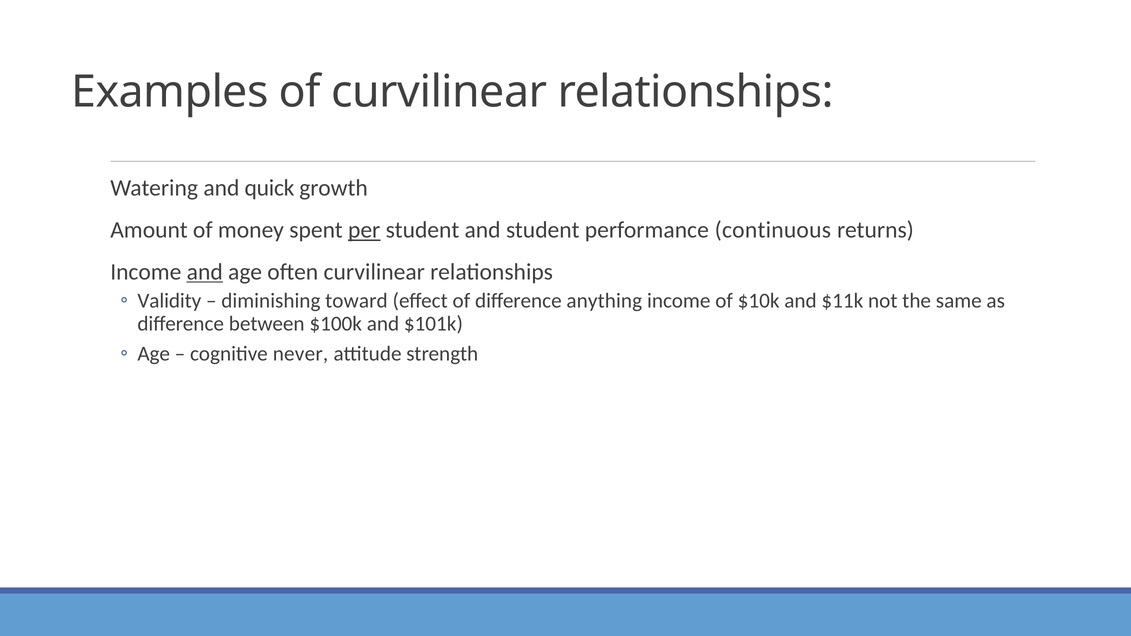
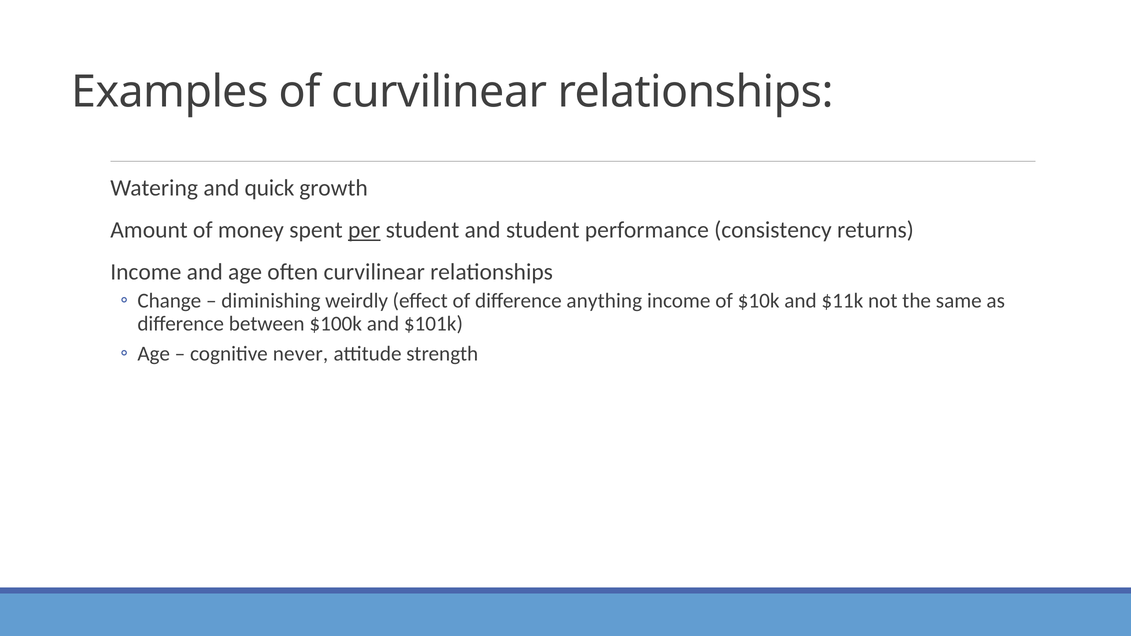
continuous: continuous -> consistency
and at (205, 272) underline: present -> none
Validity: Validity -> Change
toward: toward -> weirdly
